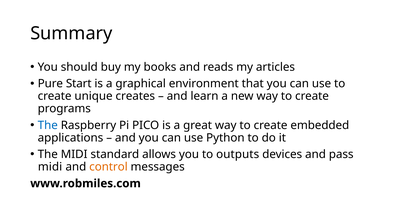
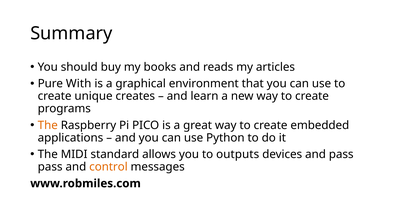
Start: Start -> With
The at (48, 125) colour: blue -> orange
midi at (50, 167): midi -> pass
